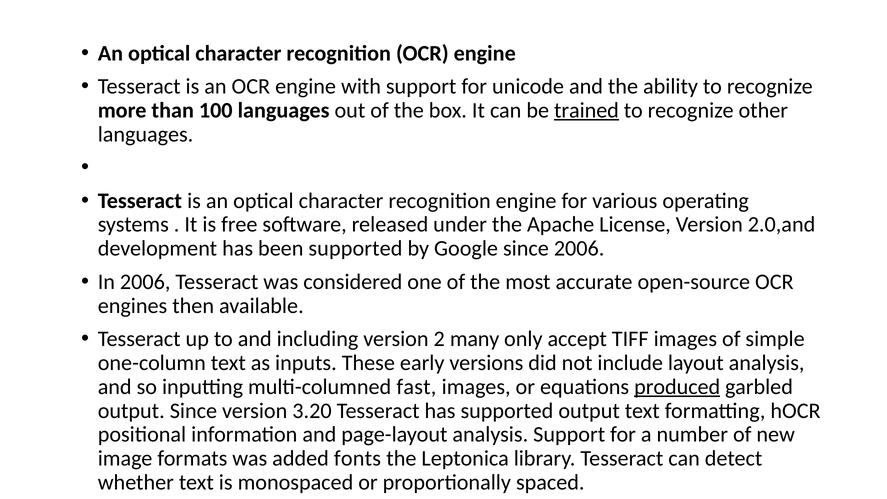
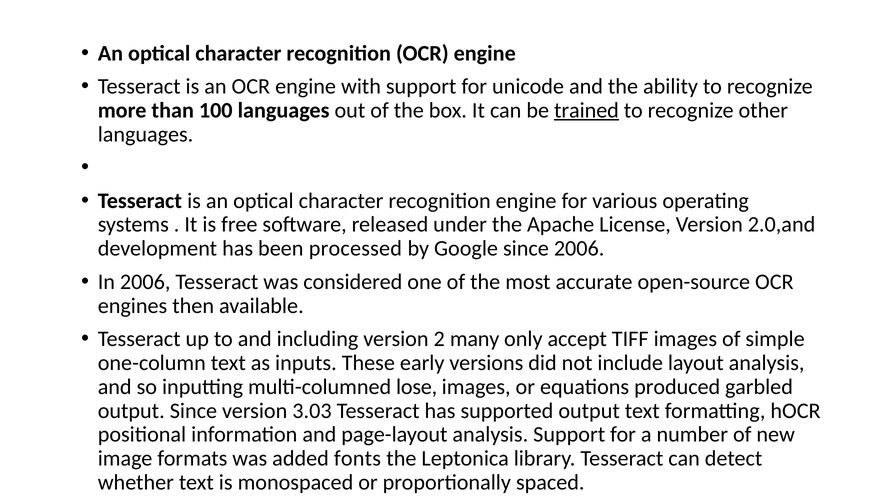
been supported: supported -> processed
fast: fast -> lose
produced underline: present -> none
3.20: 3.20 -> 3.03
